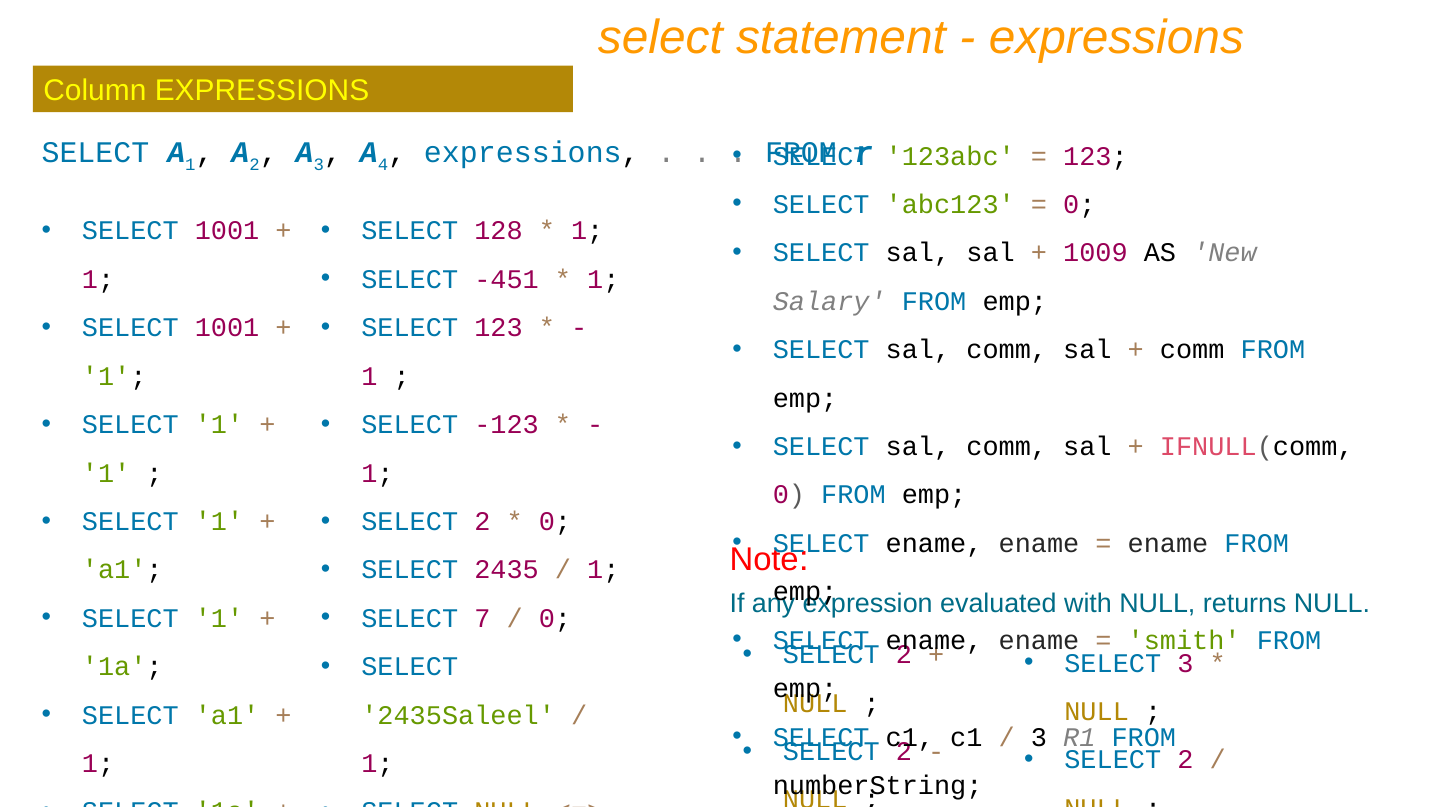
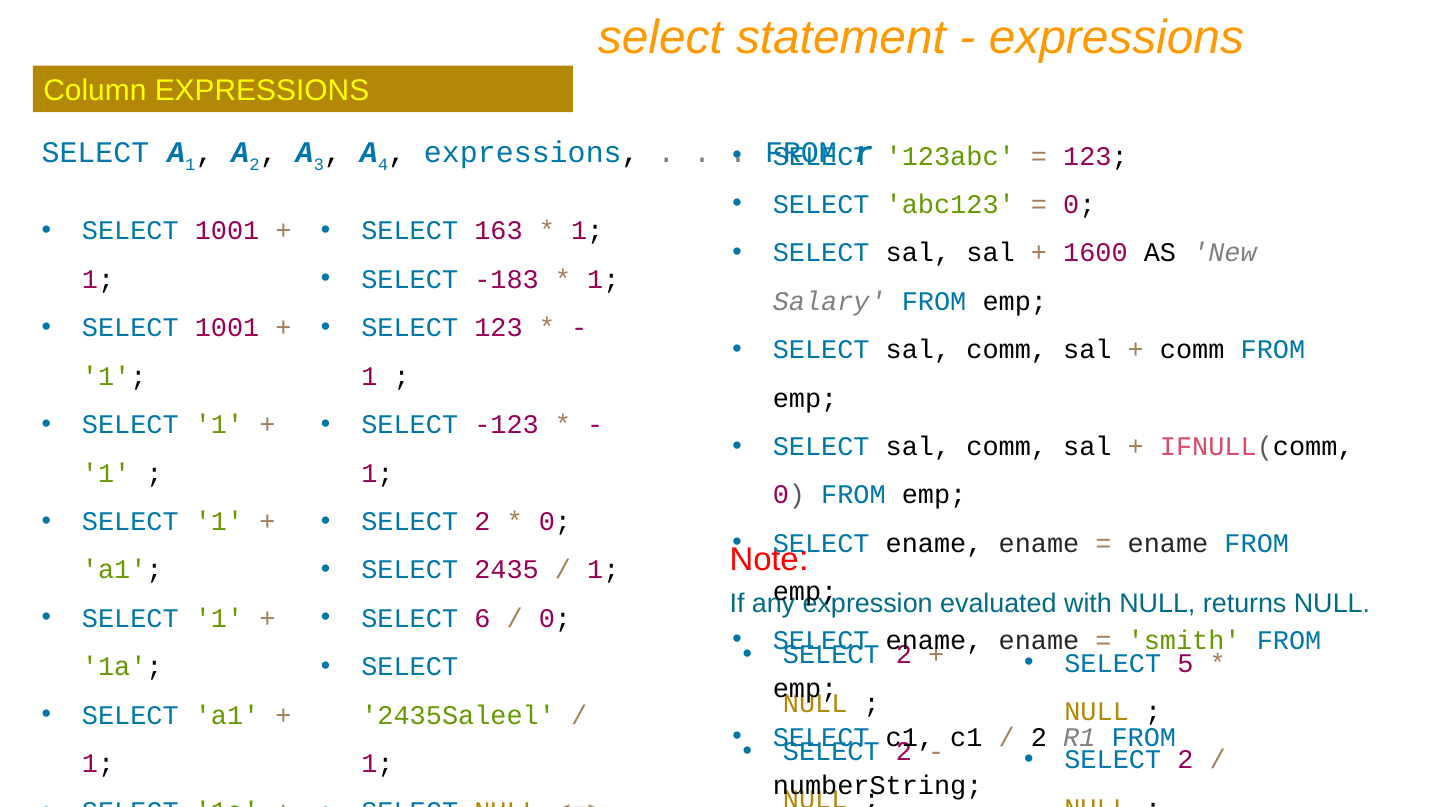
128: 128 -> 163
1009: 1009 -> 1600
-451: -451 -> -183
7: 7 -> 6
SELECT 3: 3 -> 5
3 at (1039, 737): 3 -> 2
